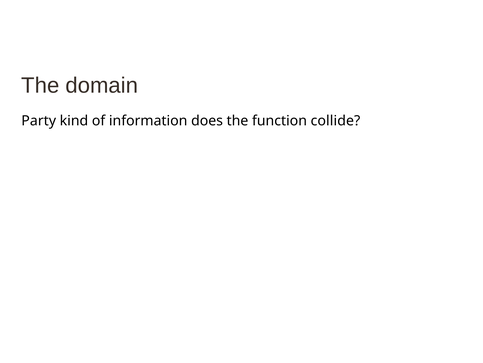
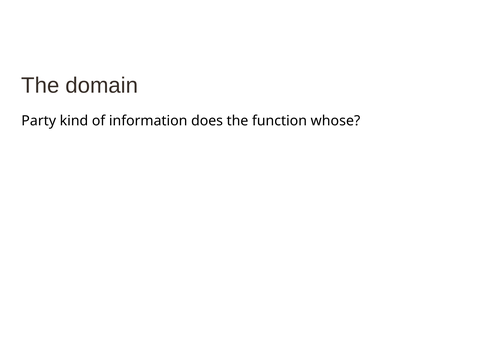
collide: collide -> whose
